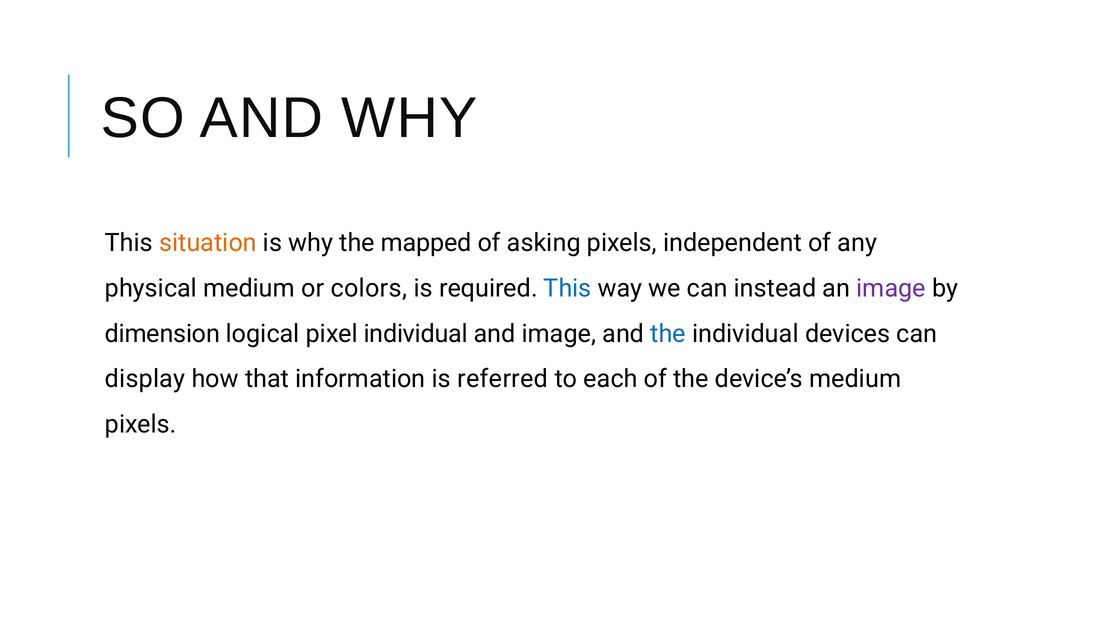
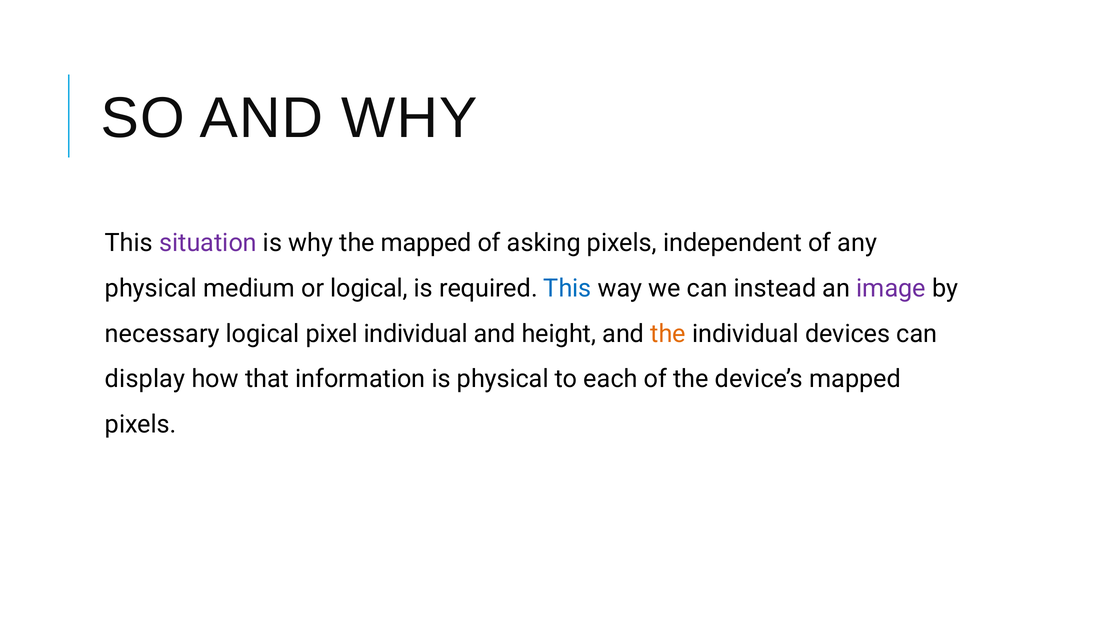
situation colour: orange -> purple
or colors: colors -> logical
dimension: dimension -> necessary
and image: image -> height
the at (668, 334) colour: blue -> orange
is referred: referred -> physical
device’s medium: medium -> mapped
